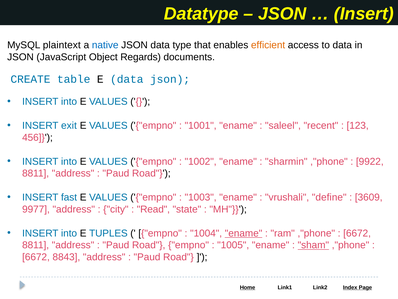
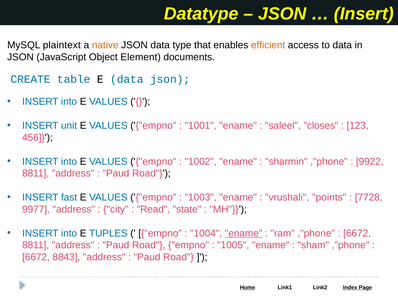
native colour: blue -> orange
Regards: Regards -> Element
exit: exit -> unit
recent: recent -> closes
define: define -> points
3609: 3609 -> 7728
sham underline: present -> none
